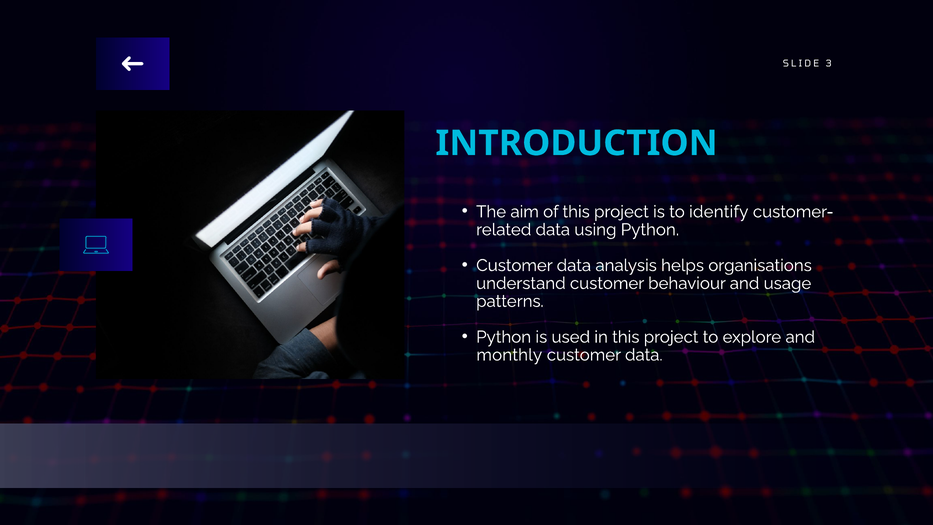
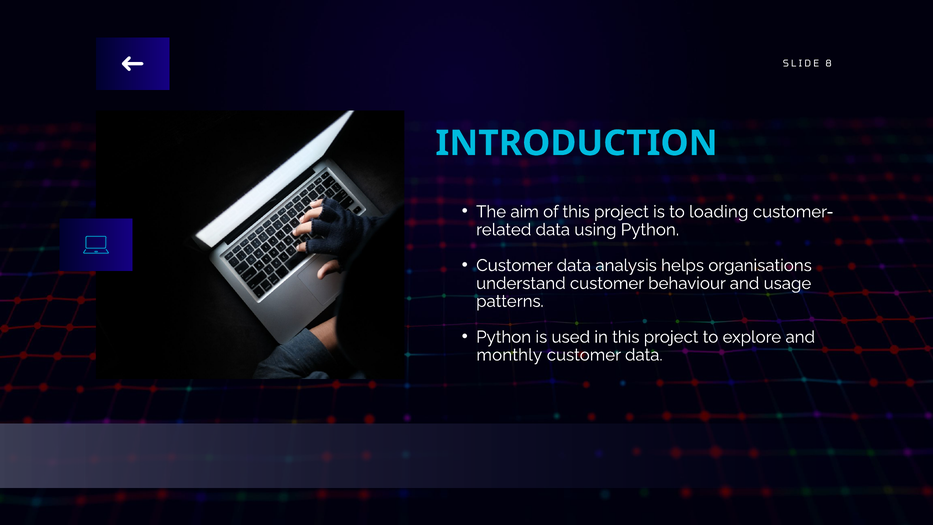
3: 3 -> 8
identify: identify -> loading
